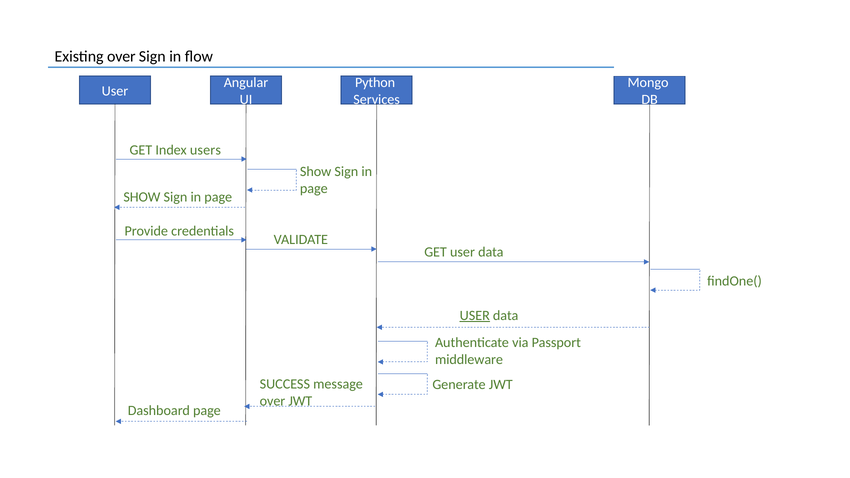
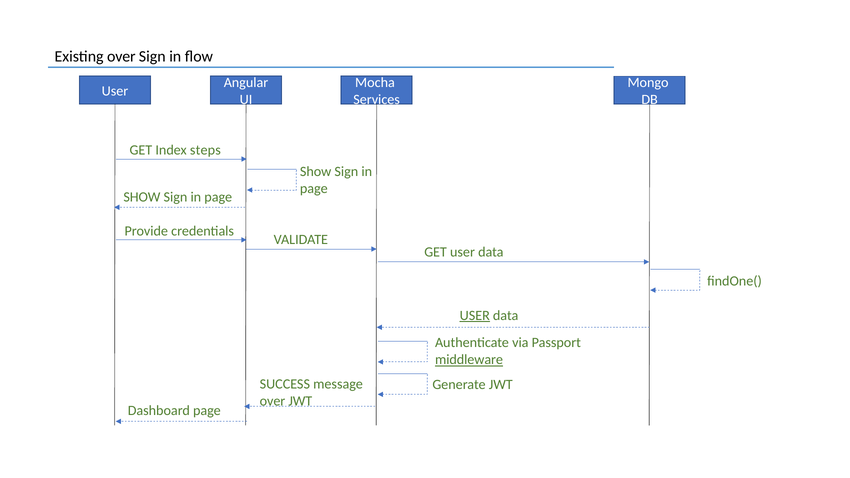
Python: Python -> Mocha
users: users -> steps
middleware underline: none -> present
